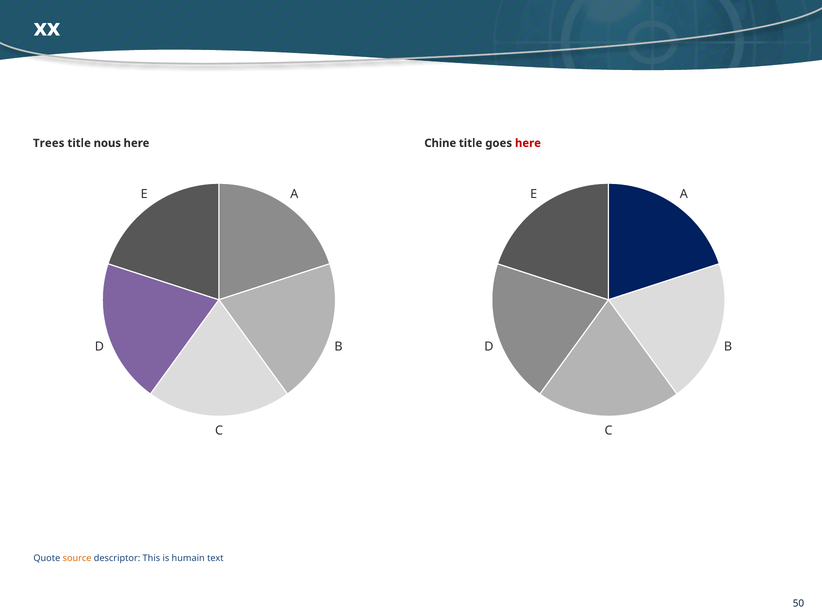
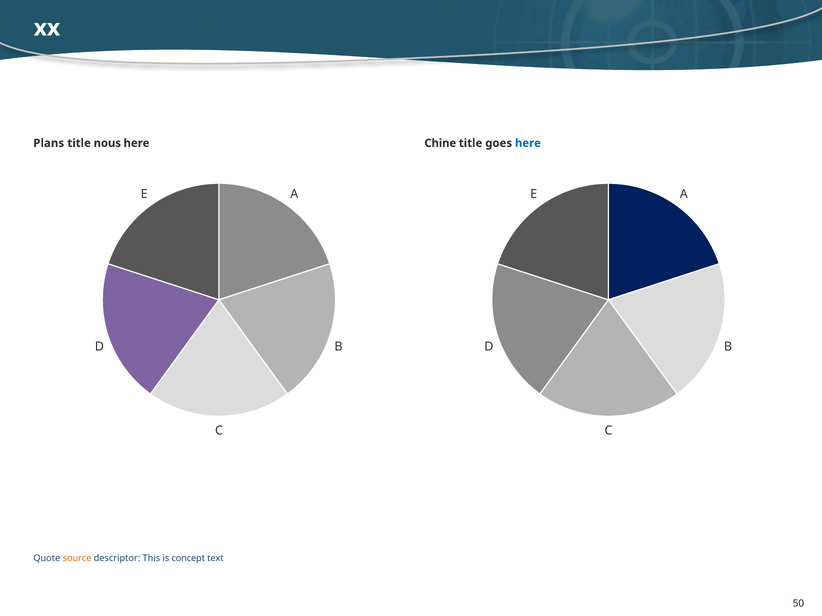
Trees: Trees -> Plans
here at (528, 143) colour: red -> blue
humain: humain -> concept
